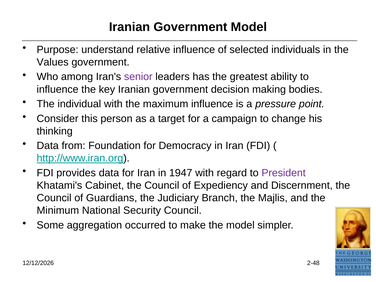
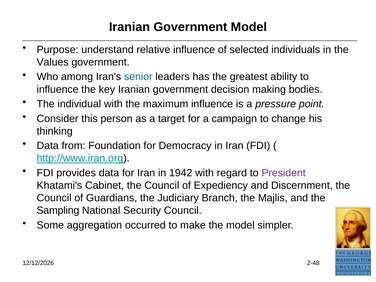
senior colour: purple -> blue
1947: 1947 -> 1942
Minimum: Minimum -> Sampling
